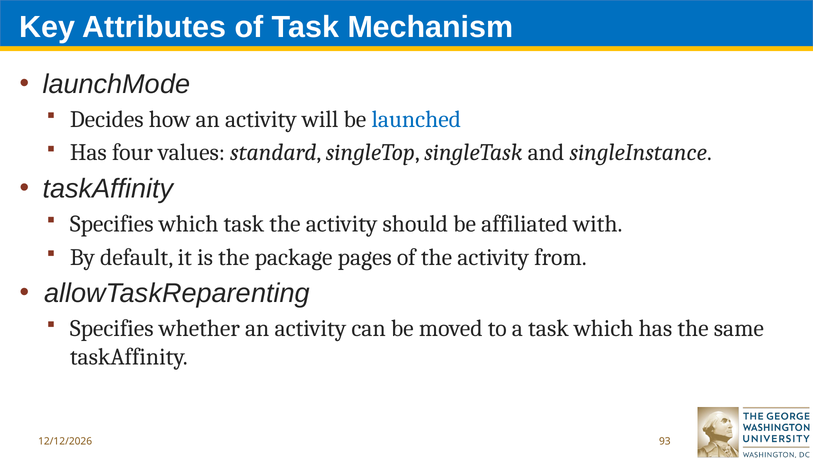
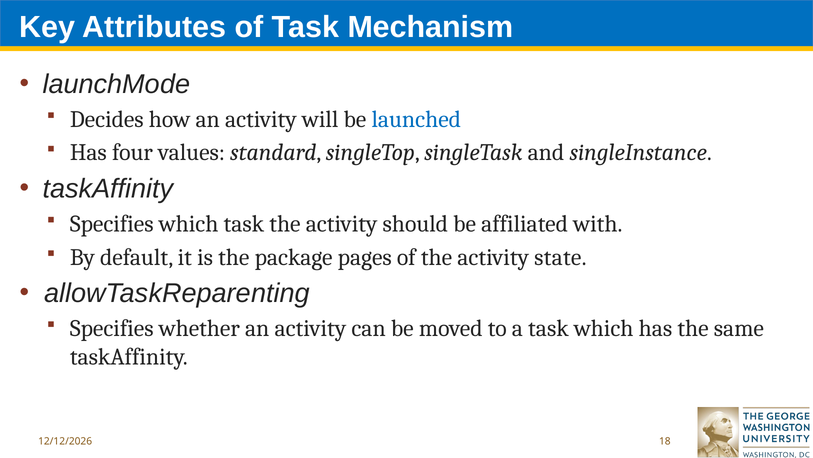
from: from -> state
93: 93 -> 18
